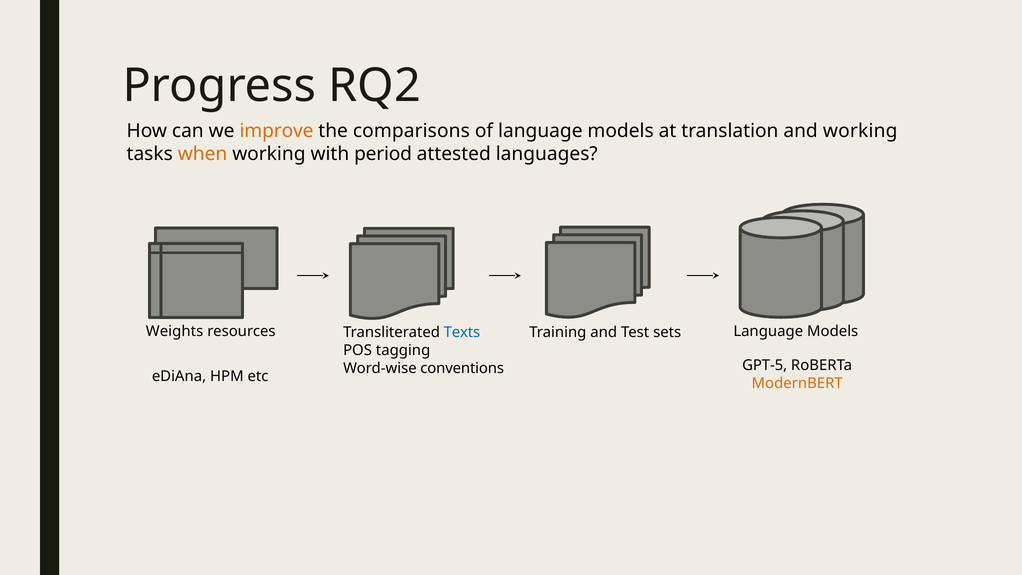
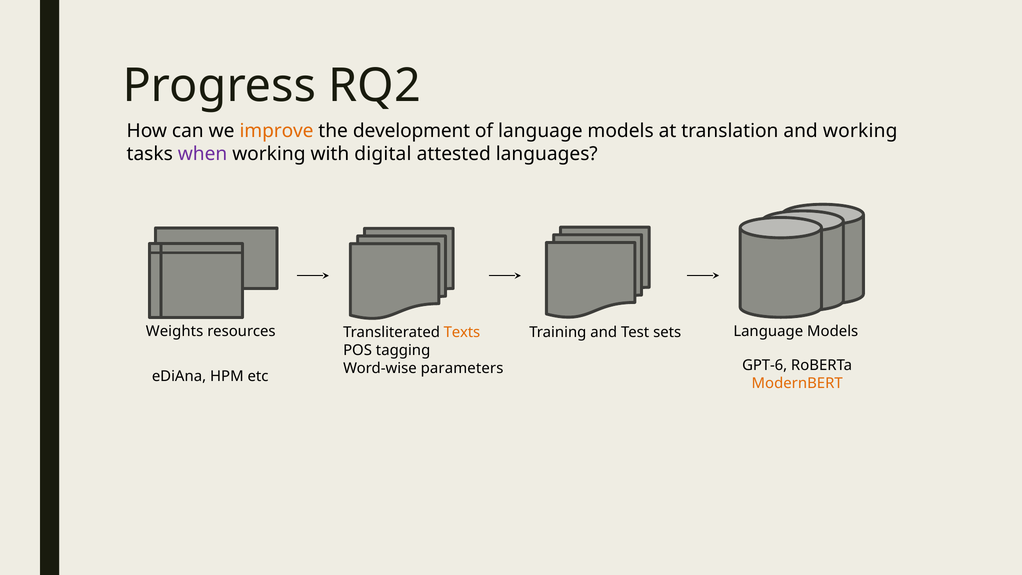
comparisons: comparisons -> development
when colour: orange -> purple
period: period -> digital
Texts colour: blue -> orange
GPT-5: GPT-5 -> GPT-6
conventions: conventions -> parameters
